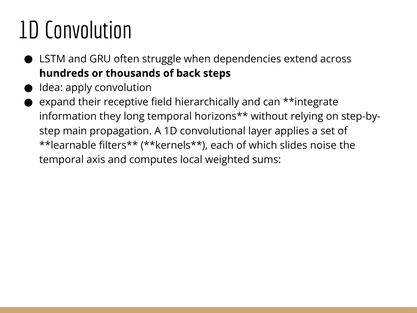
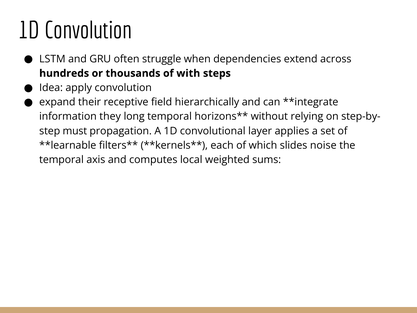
back: back -> with
main: main -> must
